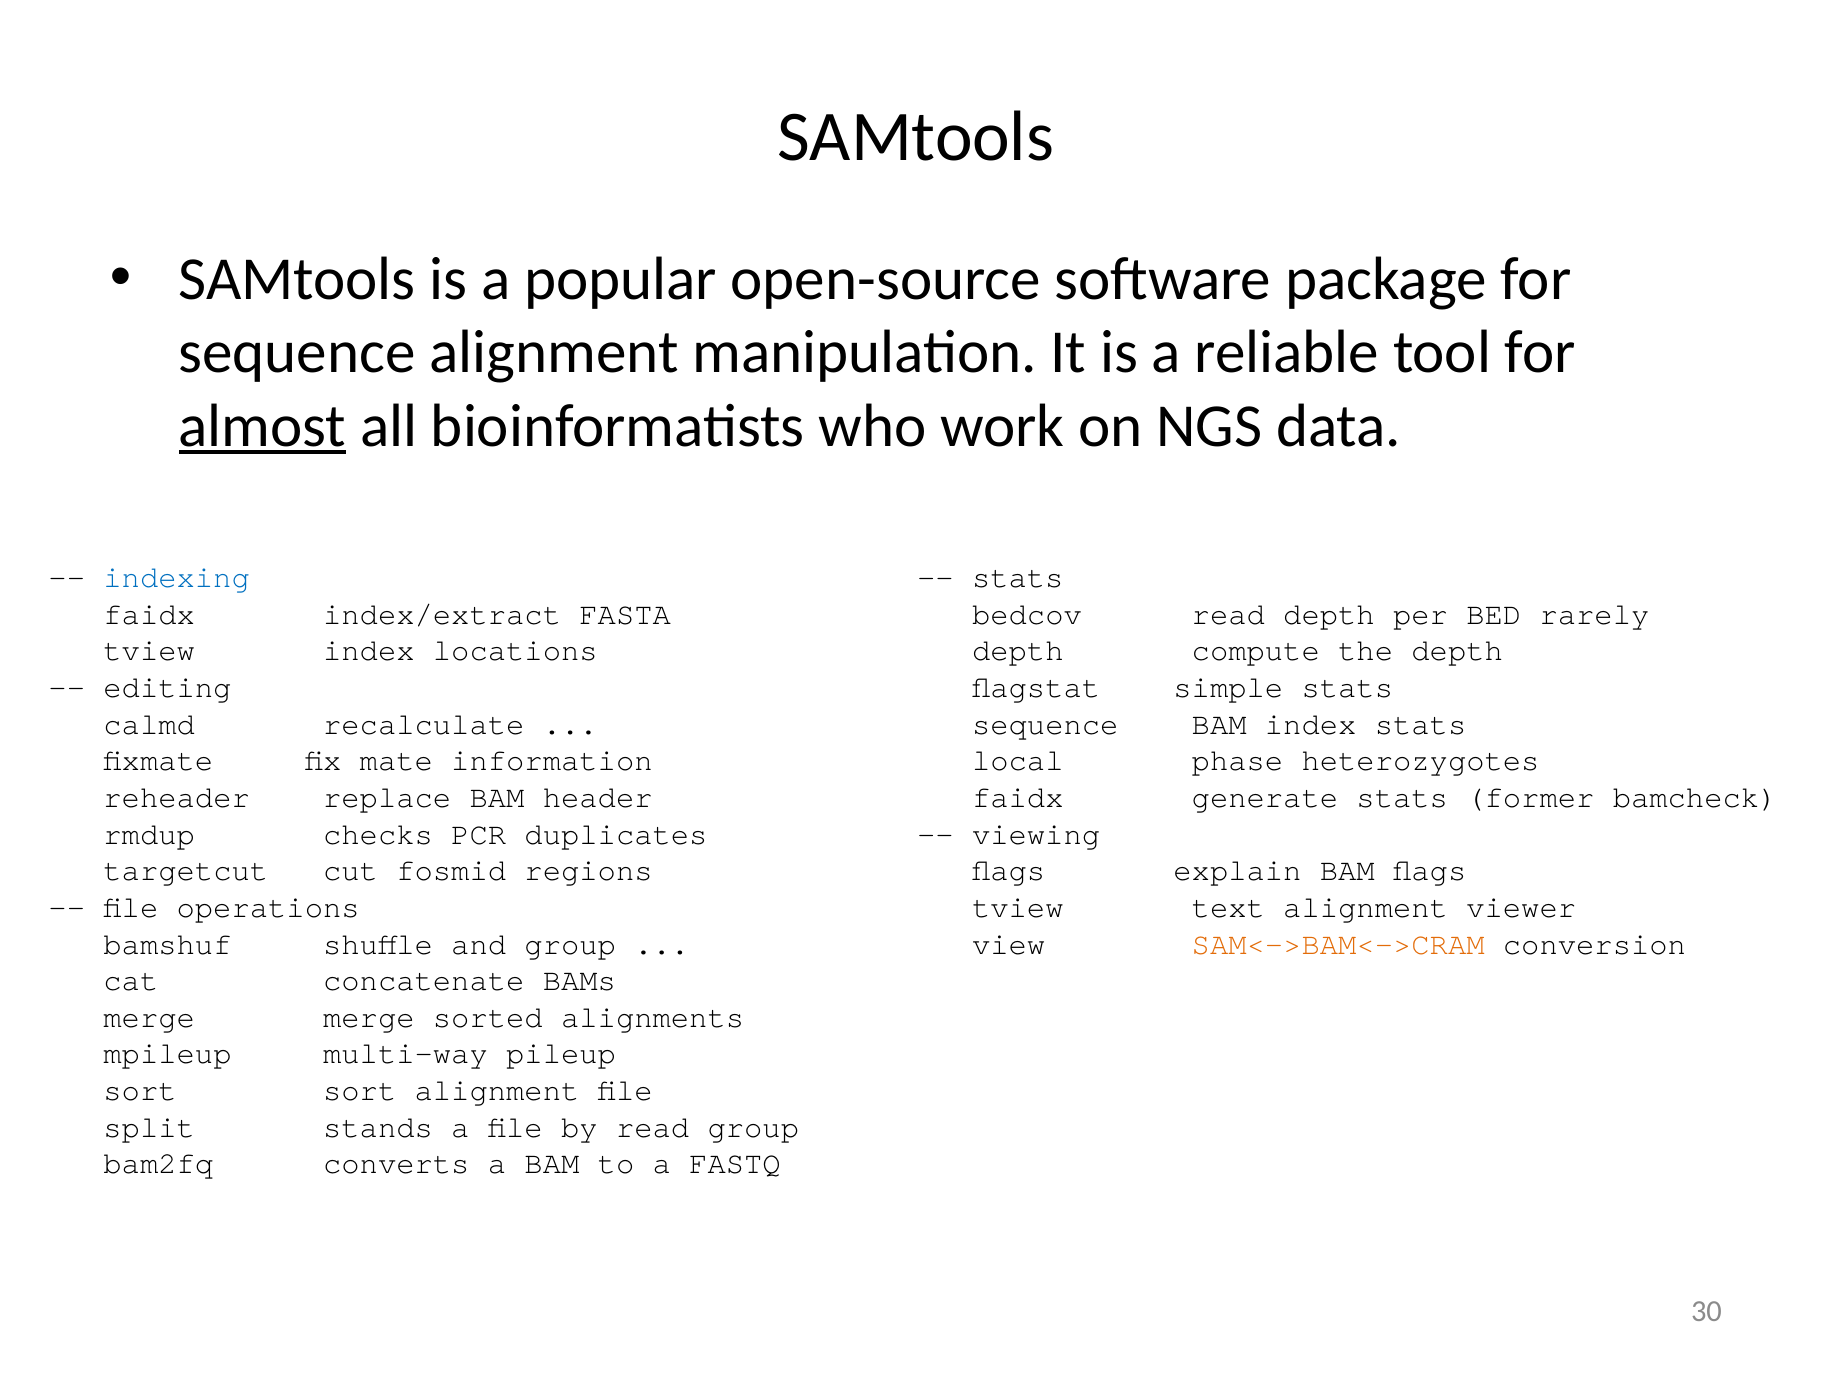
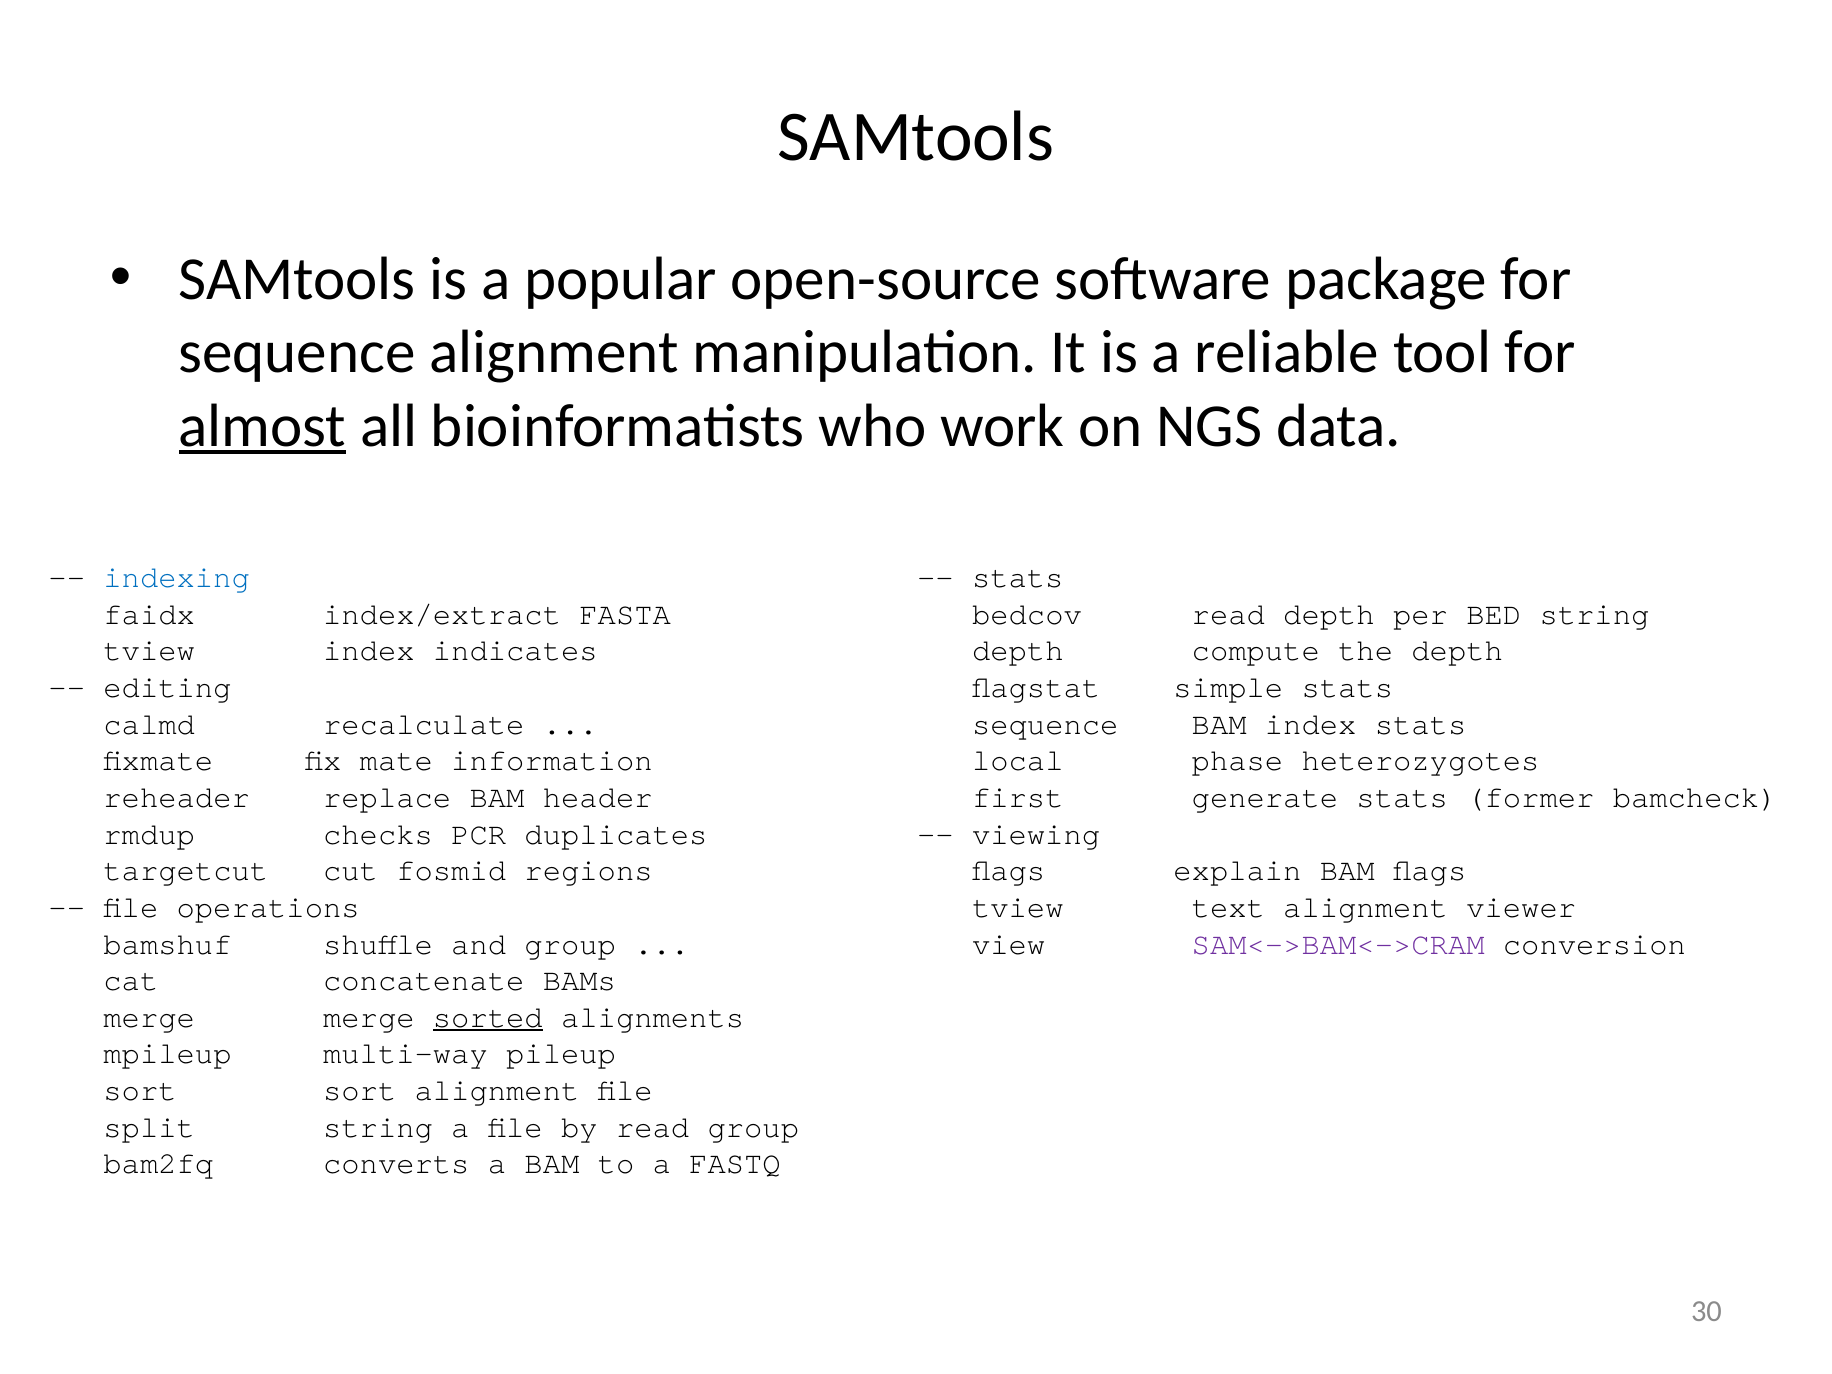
BED rarely: rarely -> string
locations: locations -> indicates
faidx at (1018, 797): faidx -> first
SAM<->BAM<->CRAM colour: orange -> purple
sorted underline: none -> present
split stands: stands -> string
